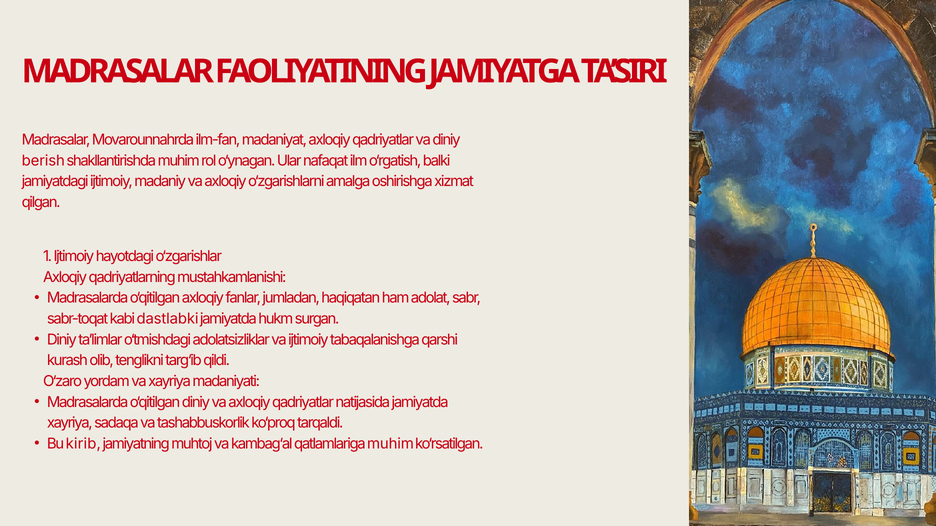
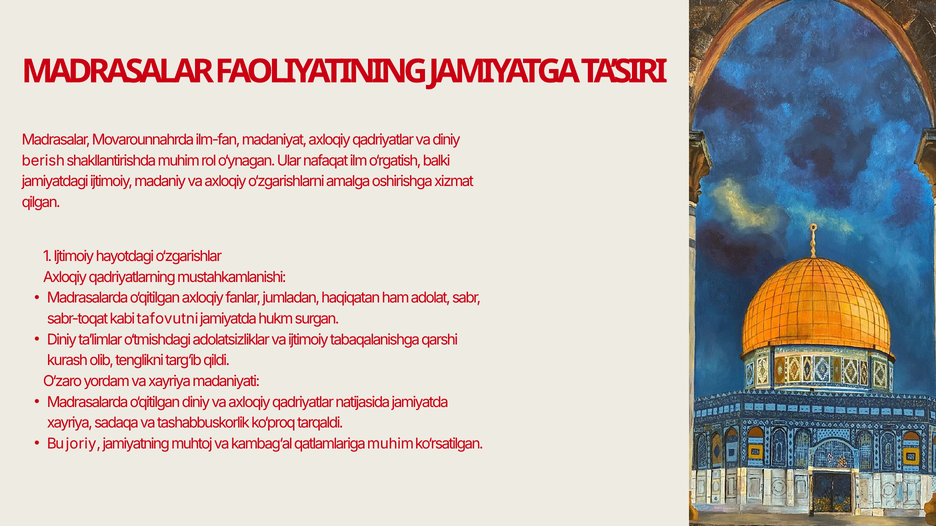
dastlabki: dastlabki -> tafovutni
kirib: kirib -> joriy
